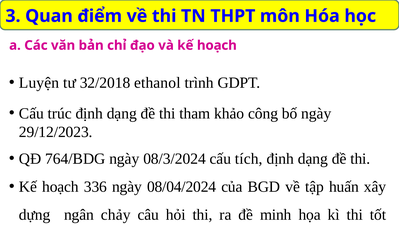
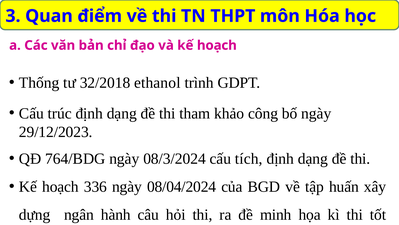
Luyện: Luyện -> Thống
chảy: chảy -> hành
